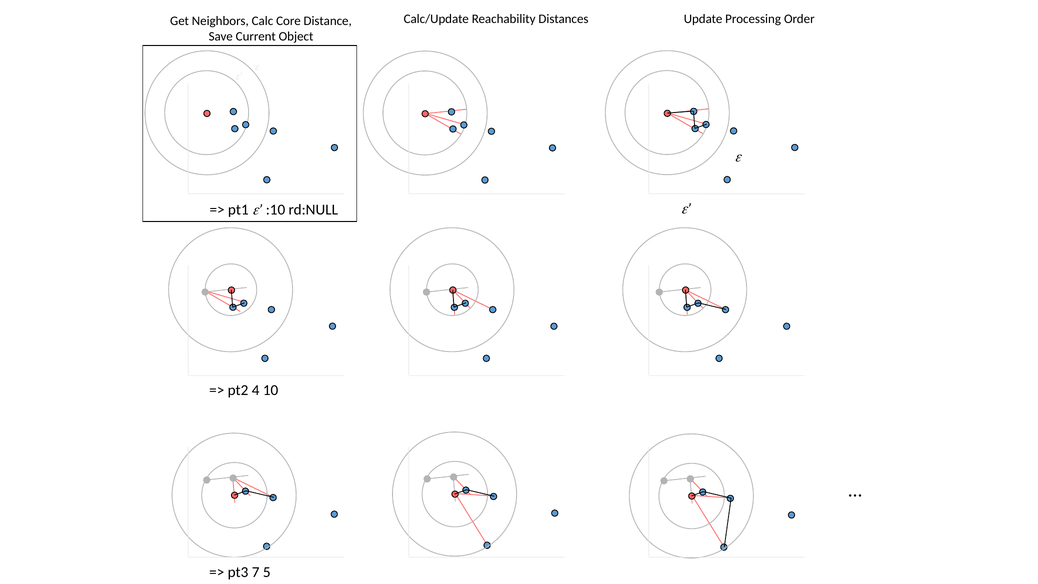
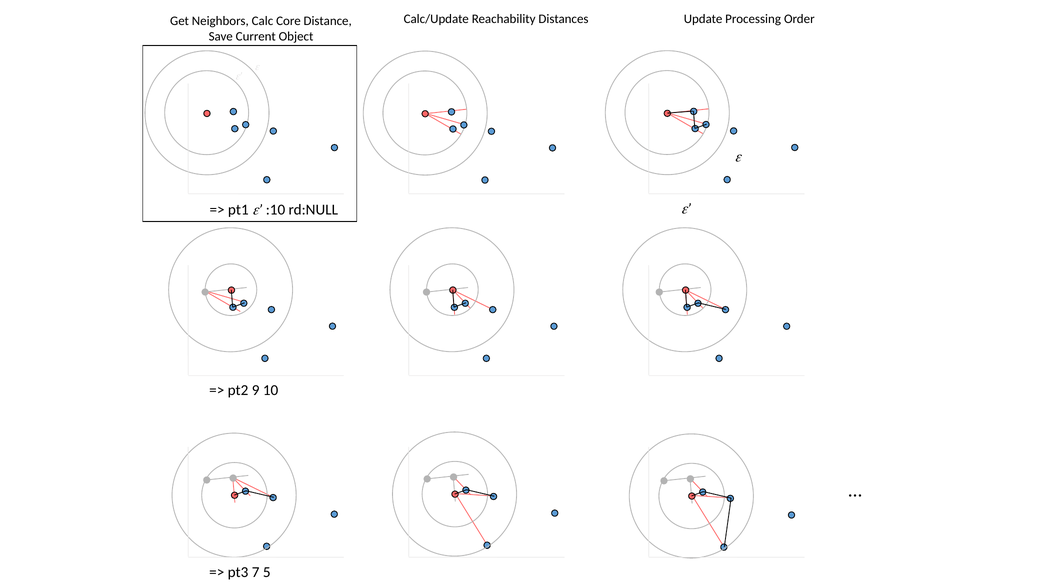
4: 4 -> 9
